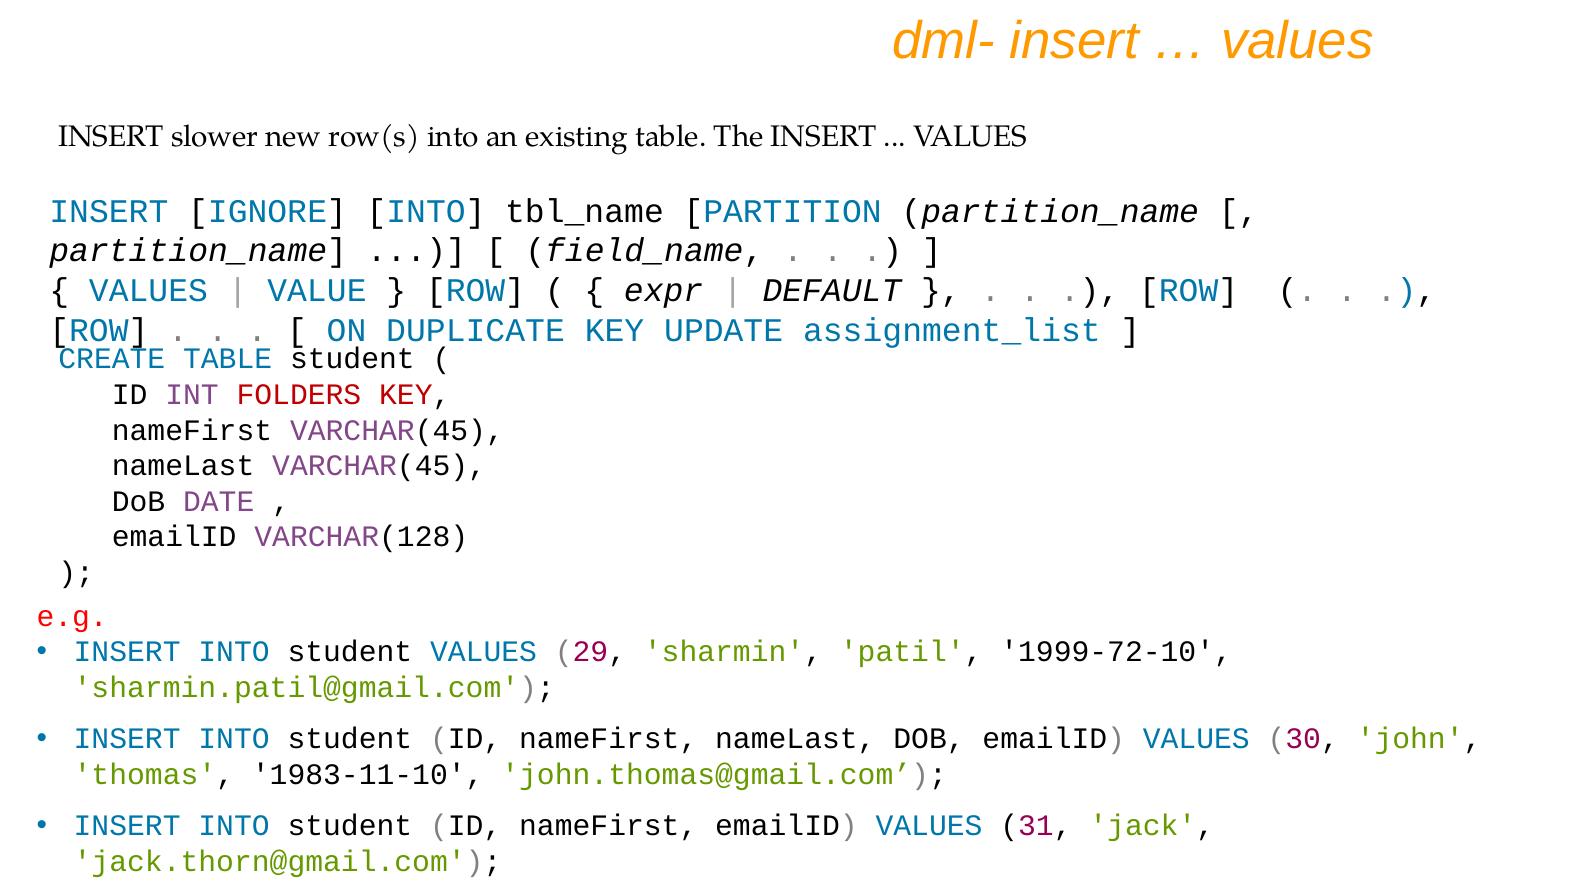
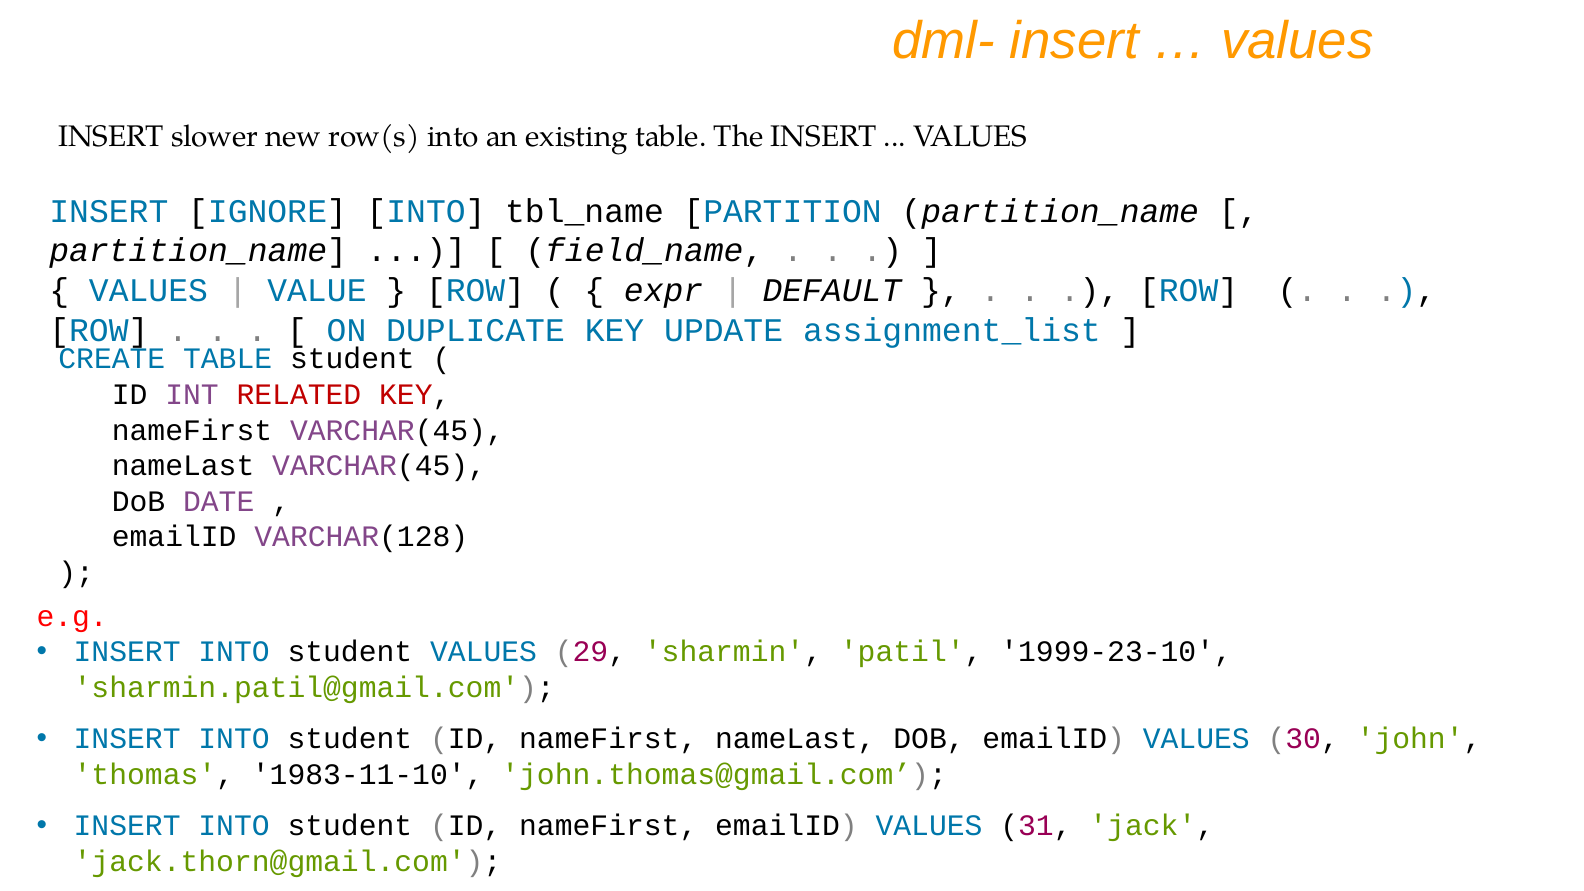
FOLDERS: FOLDERS -> RELATED
1999-72-10: 1999-72-10 -> 1999-23-10
